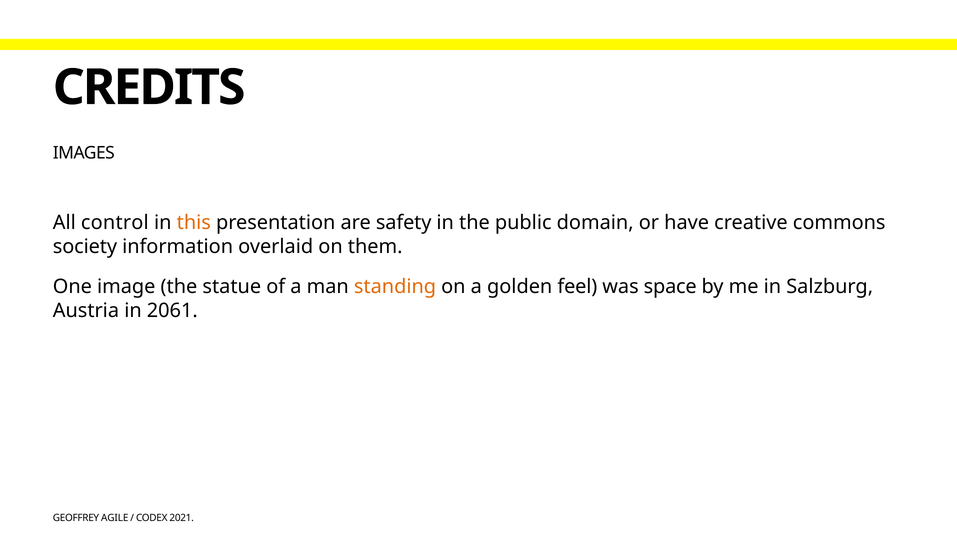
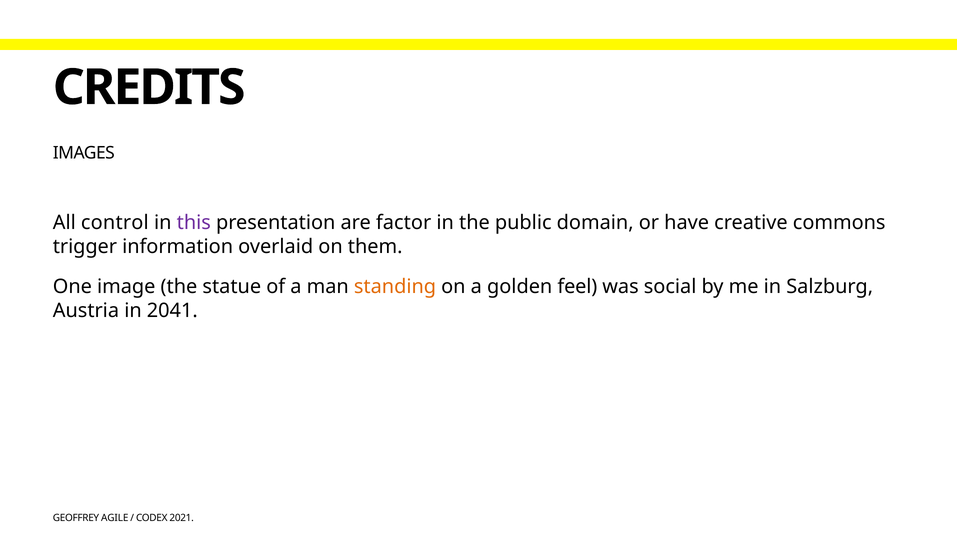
this colour: orange -> purple
safety: safety -> factor
society: society -> trigger
space: space -> social
2061: 2061 -> 2041
